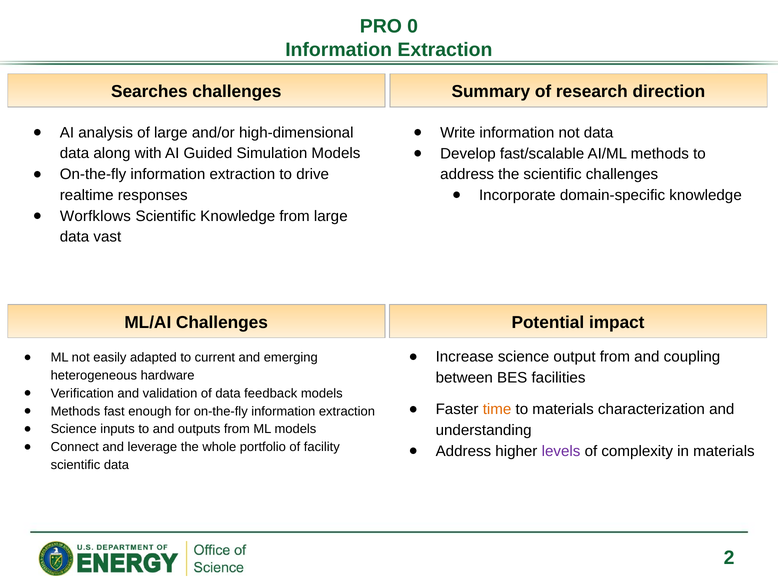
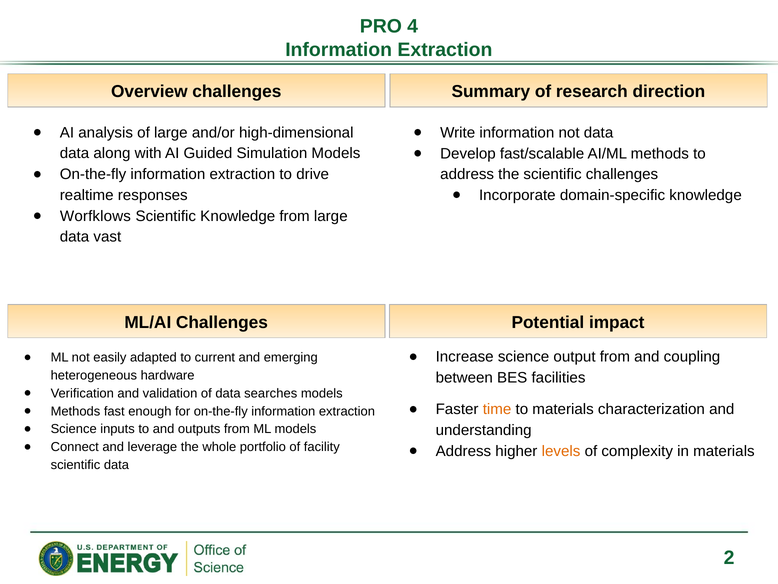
0: 0 -> 4
Searches: Searches -> Overview
feedback: feedback -> searches
levels colour: purple -> orange
